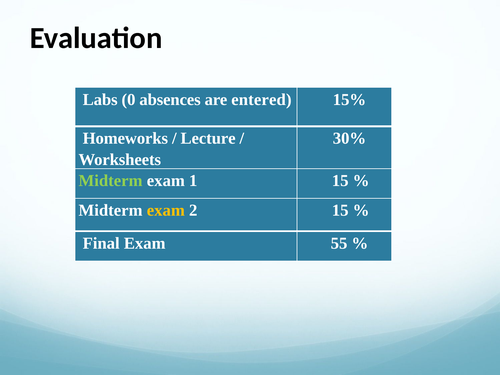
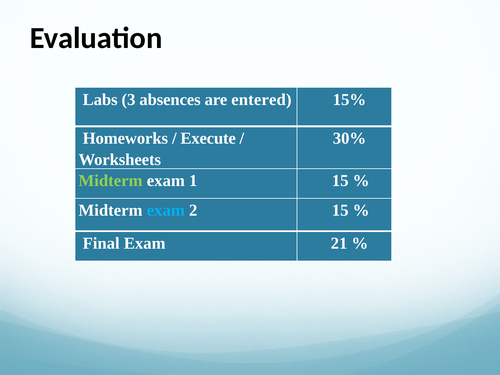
0: 0 -> 3
Lecture: Lecture -> Execute
exam at (166, 210) colour: yellow -> light blue
55: 55 -> 21
